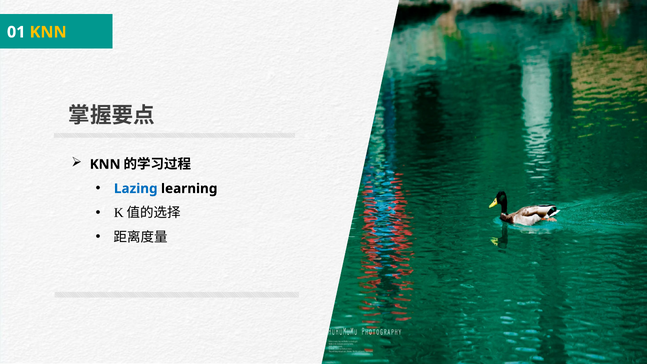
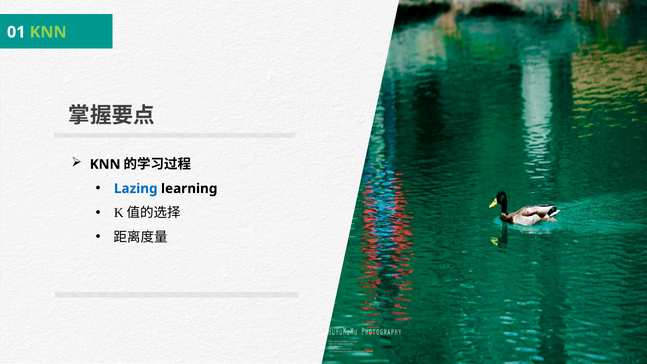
KNN at (48, 32) colour: yellow -> light green
